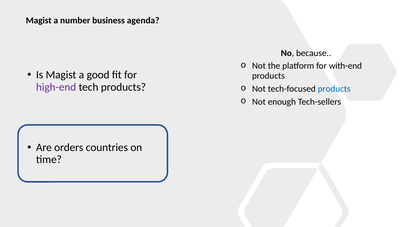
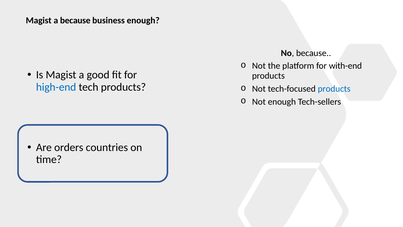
a number: number -> because
business agenda: agenda -> enough
high-end colour: purple -> blue
